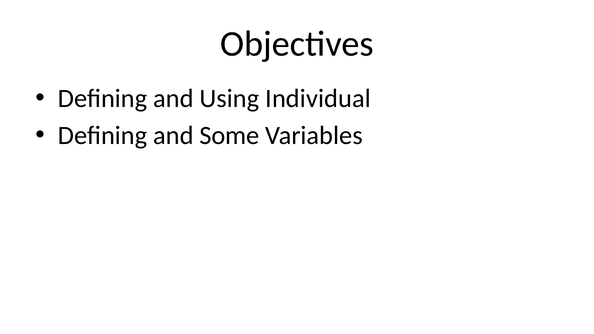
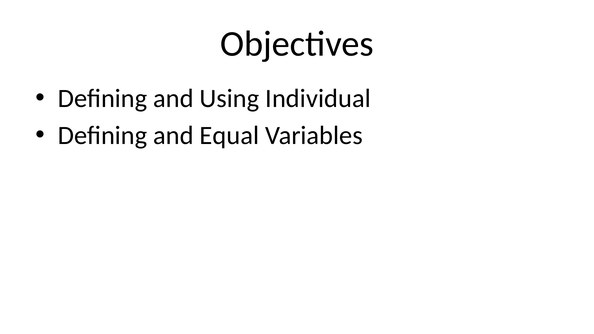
Some: Some -> Equal
